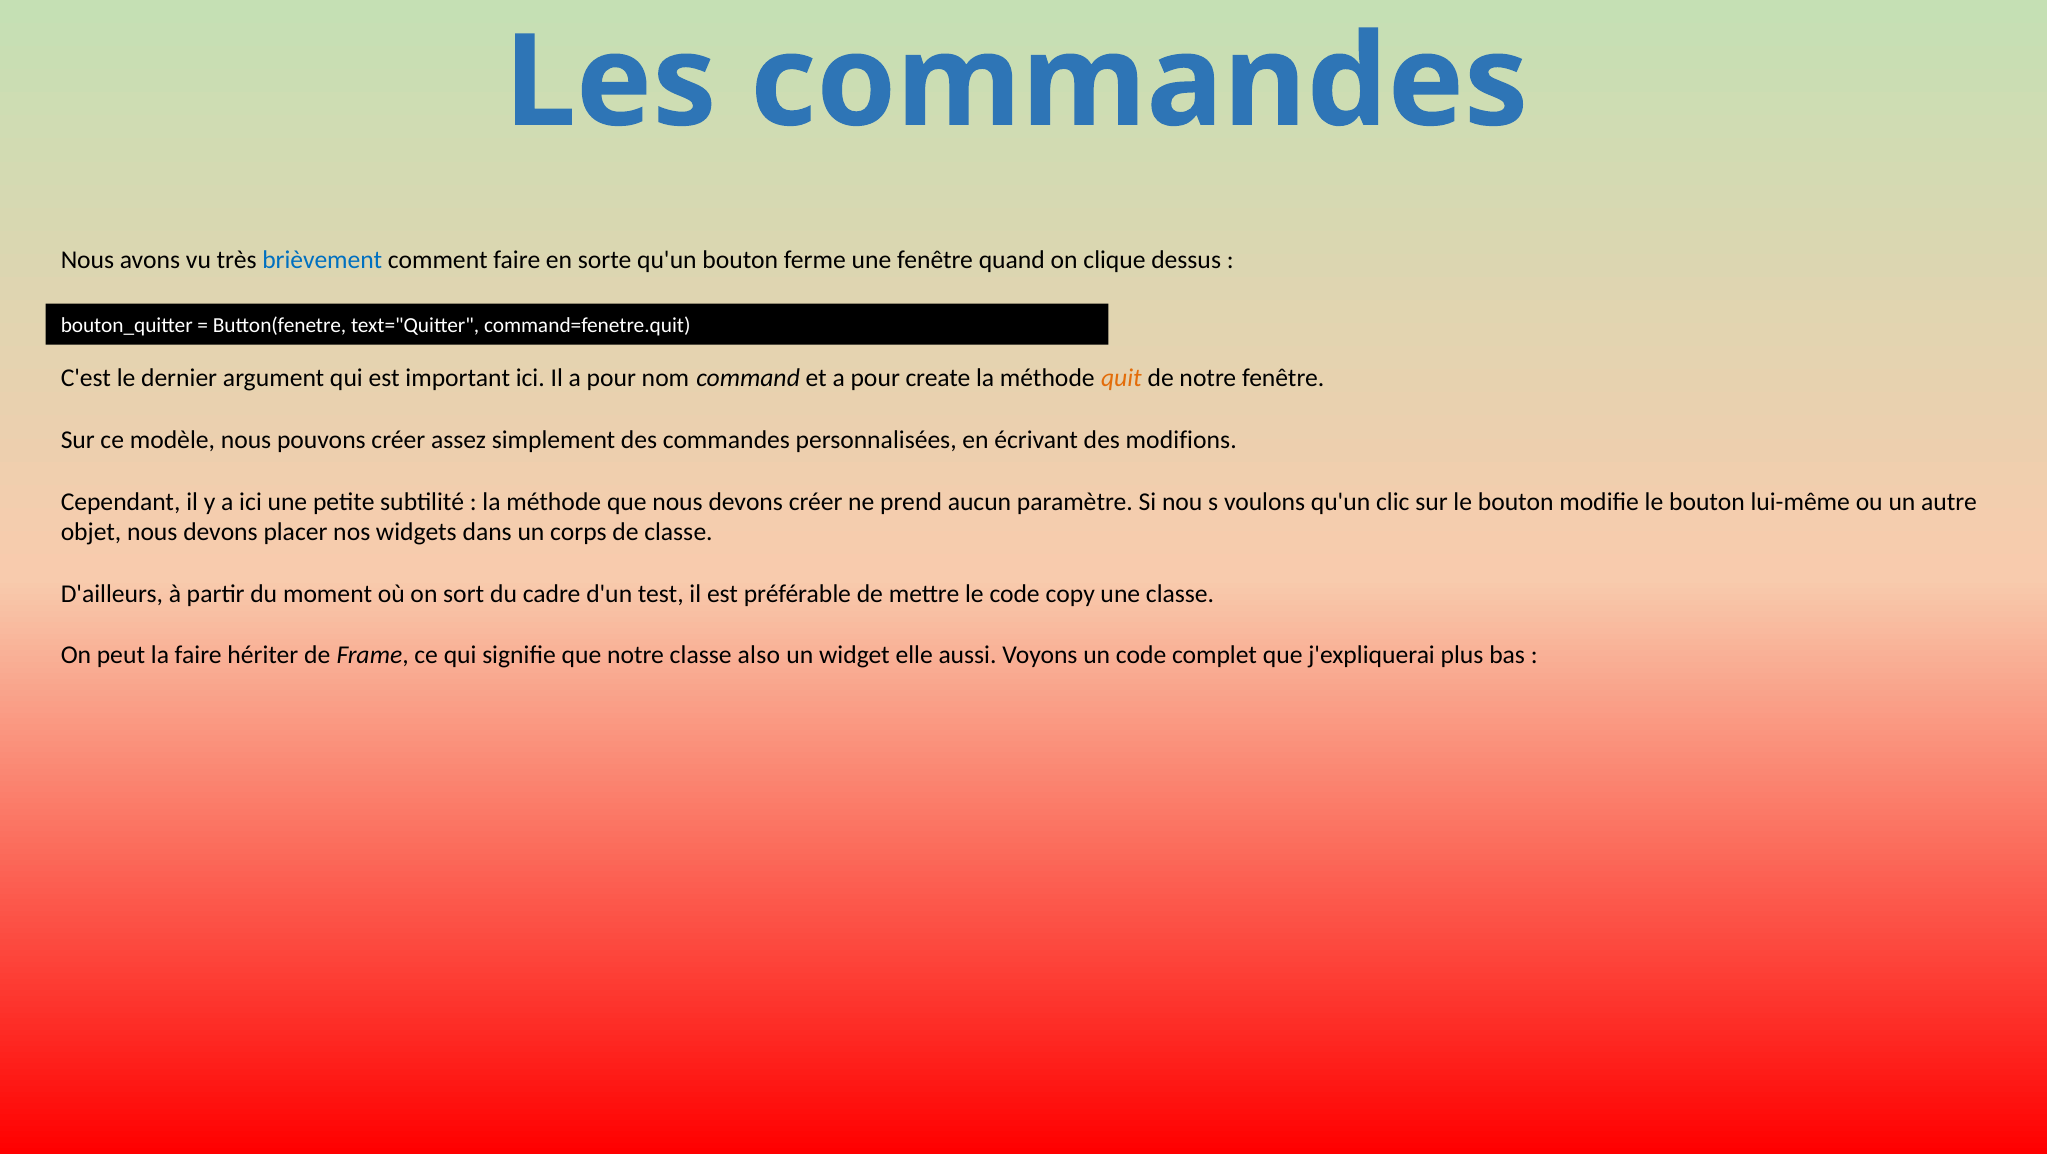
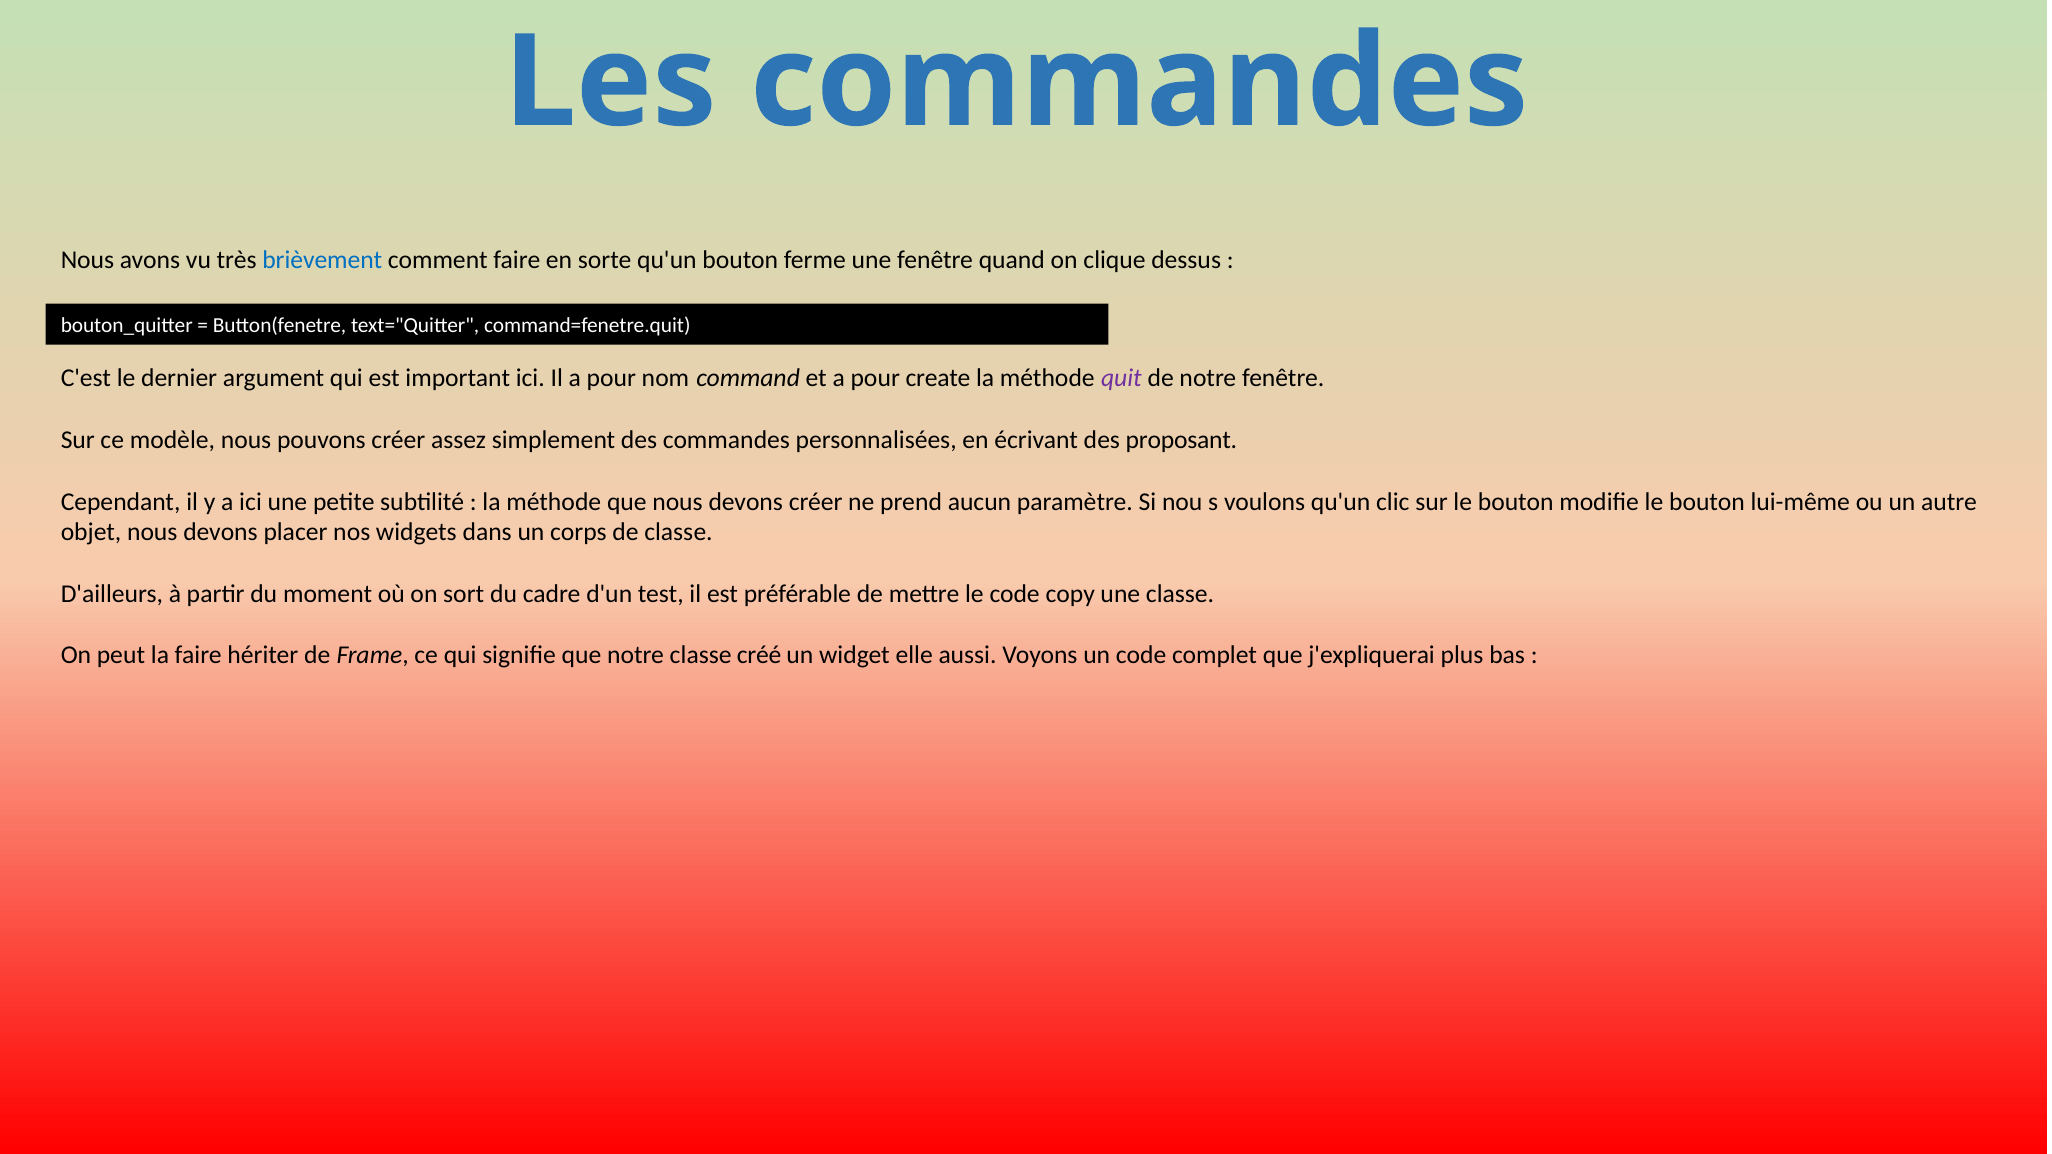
quit colour: orange -> purple
modifions: modifions -> proposant
also: also -> créé
